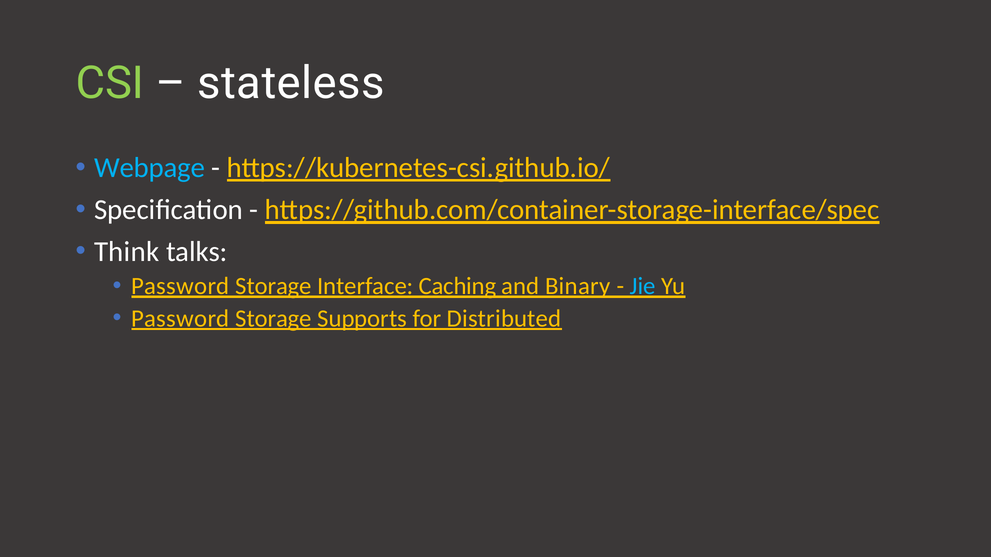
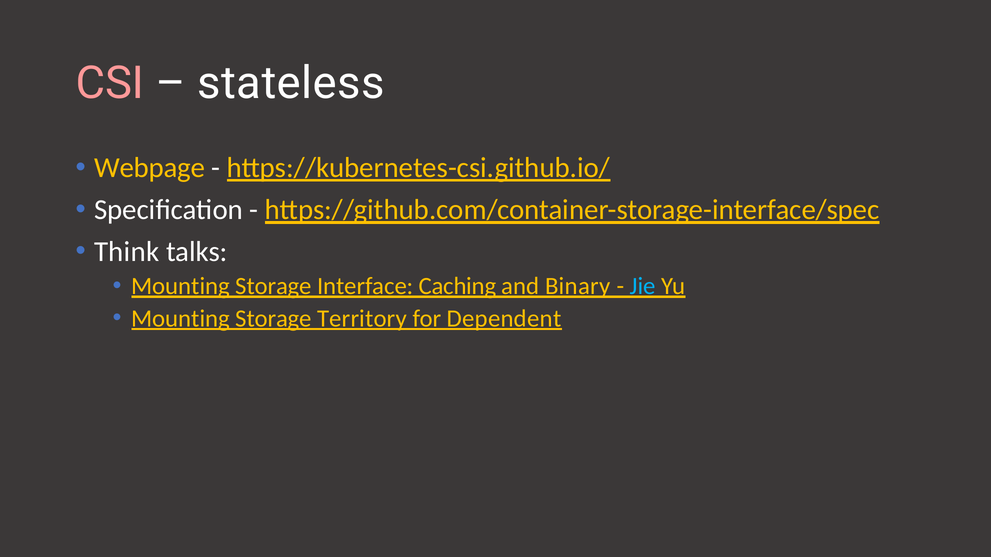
CSI colour: light green -> pink
Webpage colour: light blue -> yellow
Password at (180, 286): Password -> Mounting
Password at (180, 319): Password -> Mounting
Supports: Supports -> Territory
Distributed: Distributed -> Dependent
